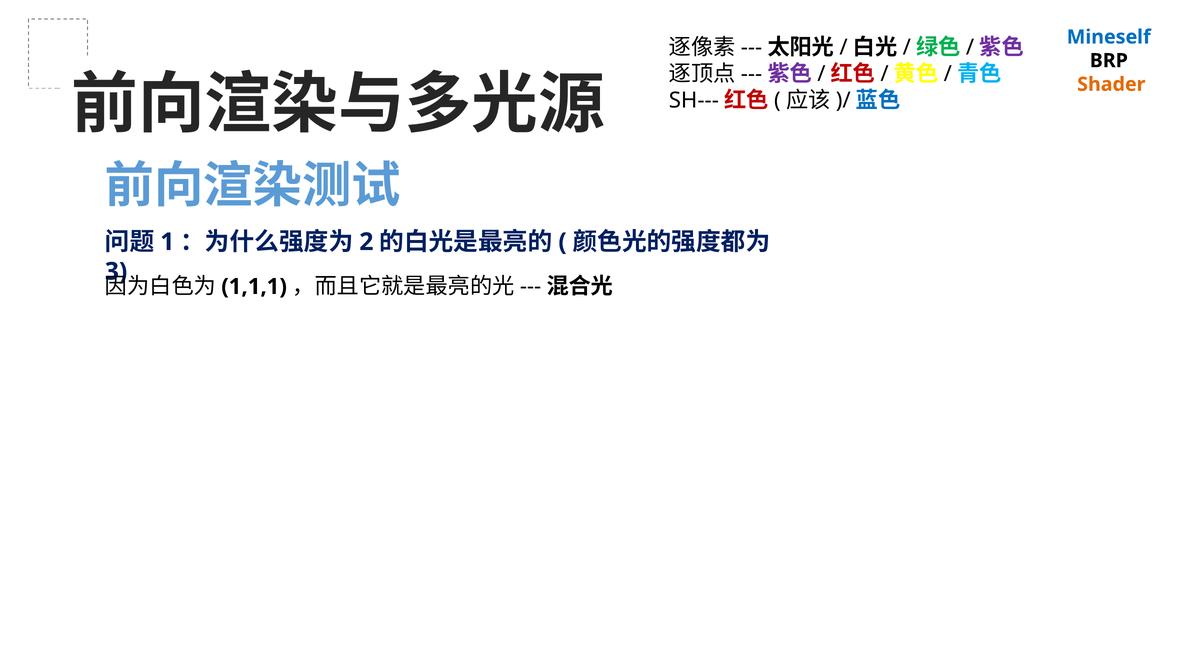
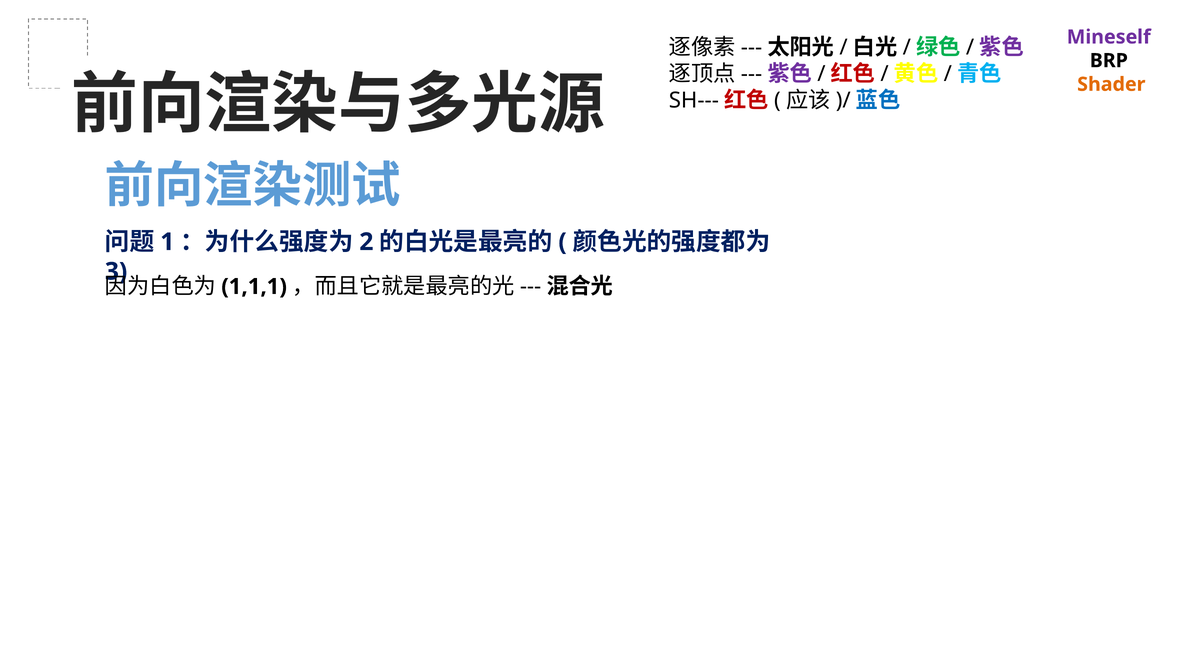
Mineself colour: blue -> purple
